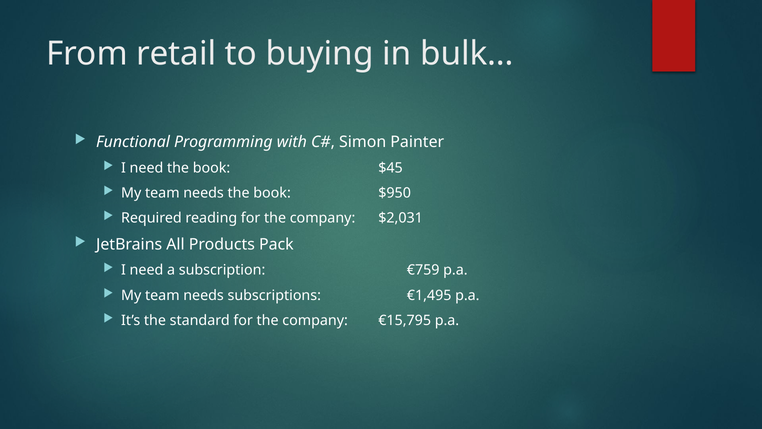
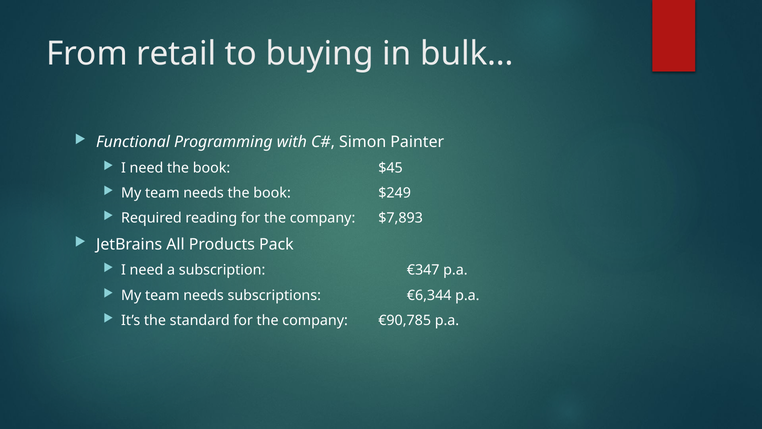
$950: $950 -> $249
$2,031: $2,031 -> $7,893
€759: €759 -> €347
€1,495: €1,495 -> €6,344
€15,795: €15,795 -> €90,785
